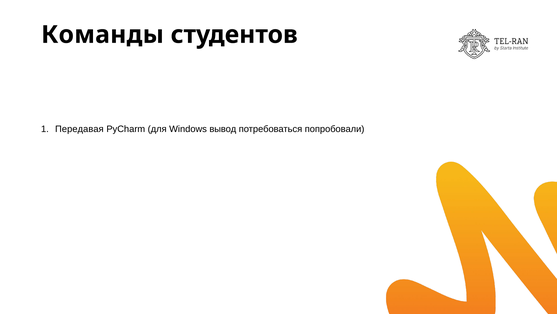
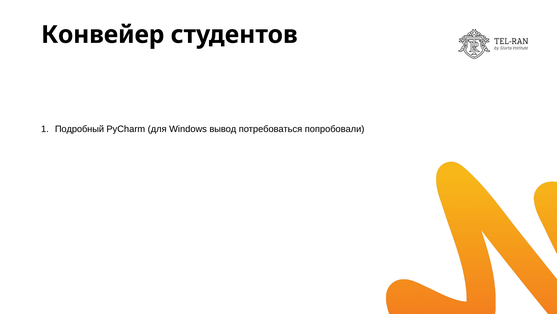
Команды: Команды -> Конвейер
Передавая: Передавая -> Подробный
